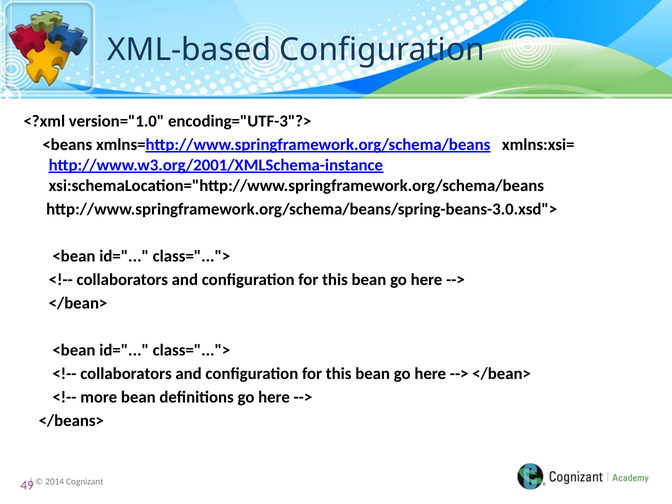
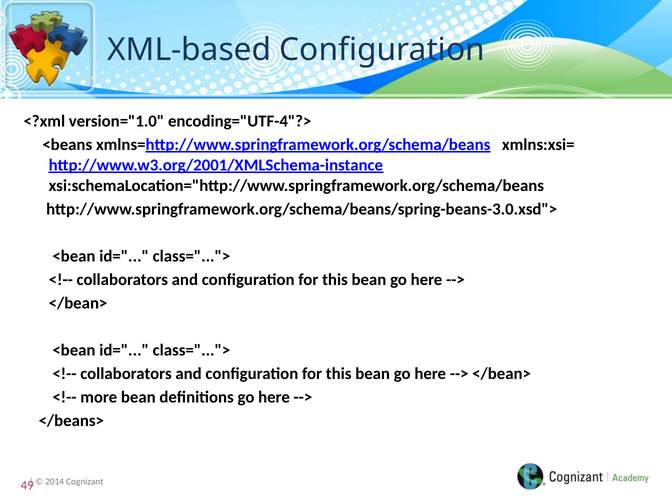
encoding="UTF-3"?>: encoding="UTF-3"?> -> encoding="UTF-4"?>
